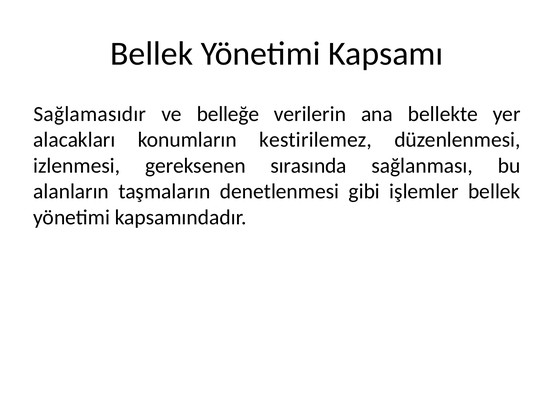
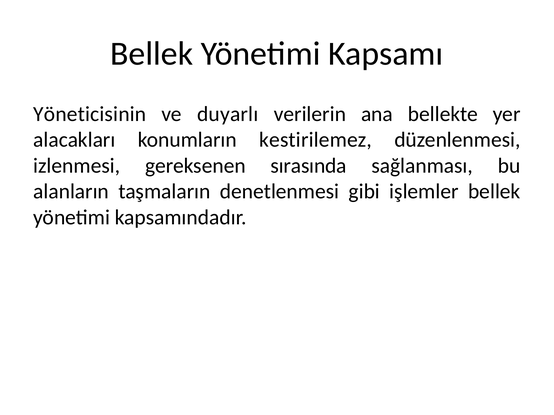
Sağlamasıdır: Sağlamasıdır -> Yöneticisinin
belleğe: belleğe -> duyarlı
